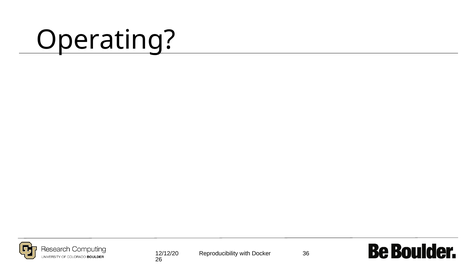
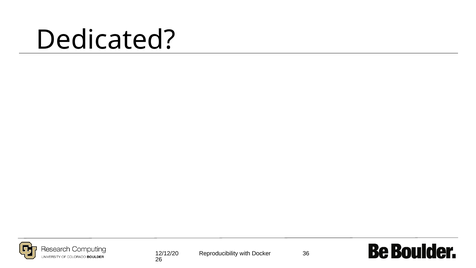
Operating: Operating -> Dedicated
